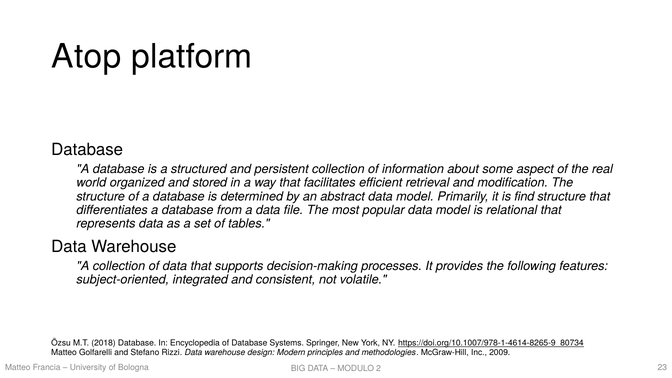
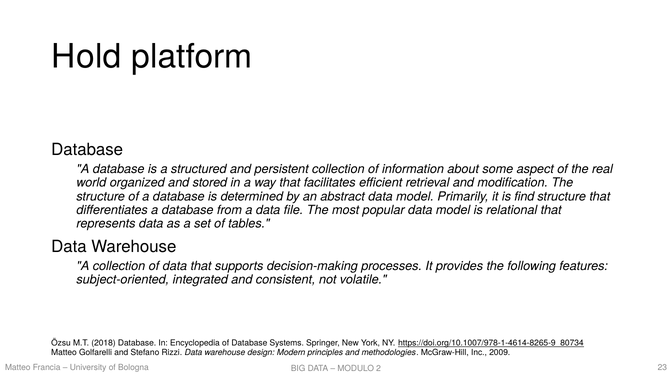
Atop: Atop -> Hold
